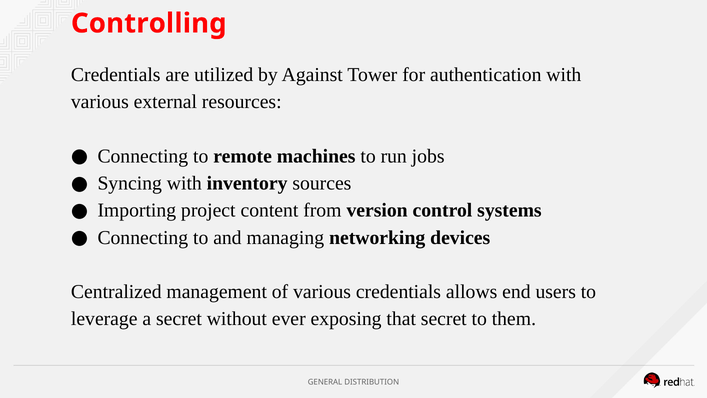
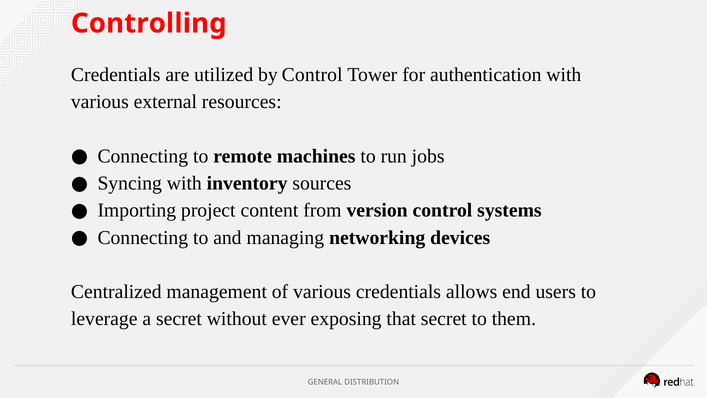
by Against: Against -> Control
